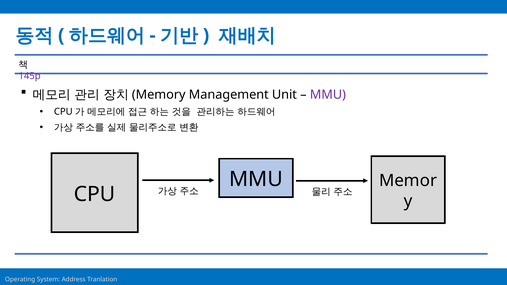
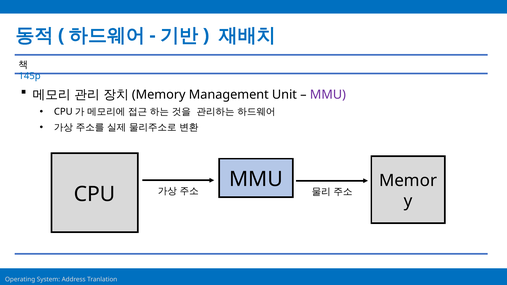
145p colour: purple -> blue
